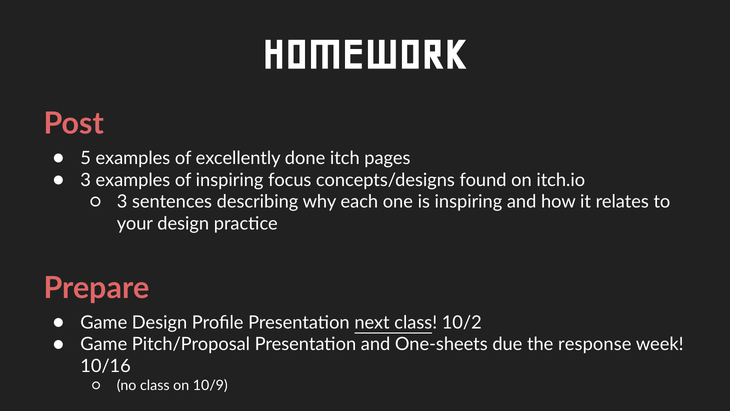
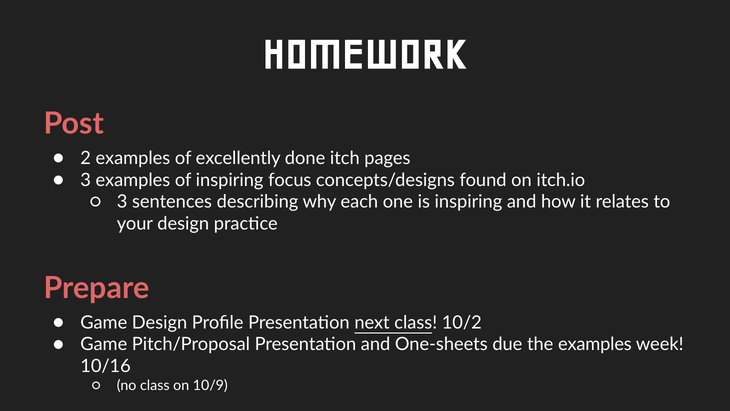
5: 5 -> 2
the response: response -> examples
